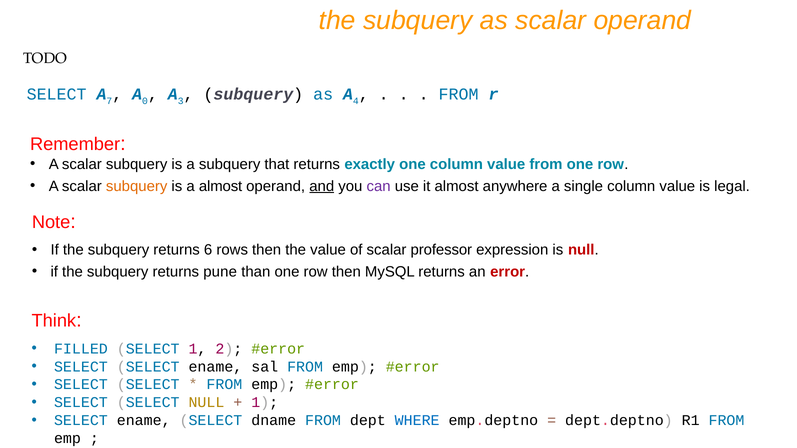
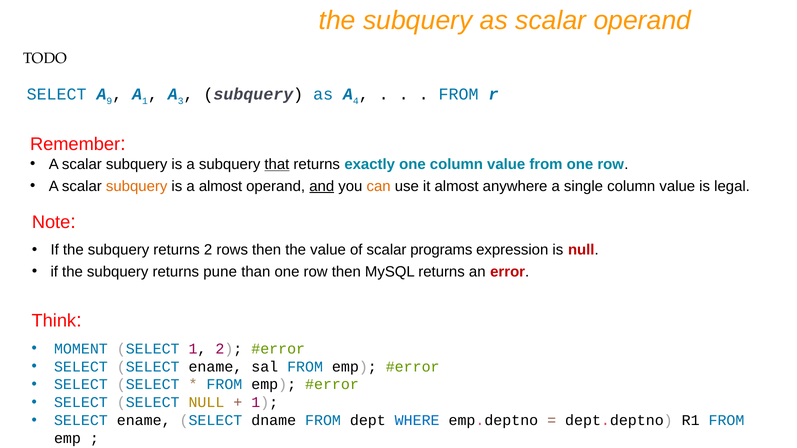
7: 7 -> 9
A 0: 0 -> 1
that underline: none -> present
can colour: purple -> orange
returns 6: 6 -> 2
professor: professor -> programs
FILLED: FILLED -> MOMENT
